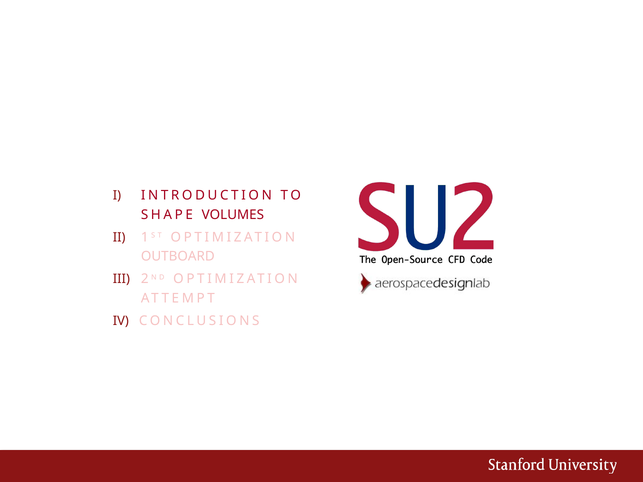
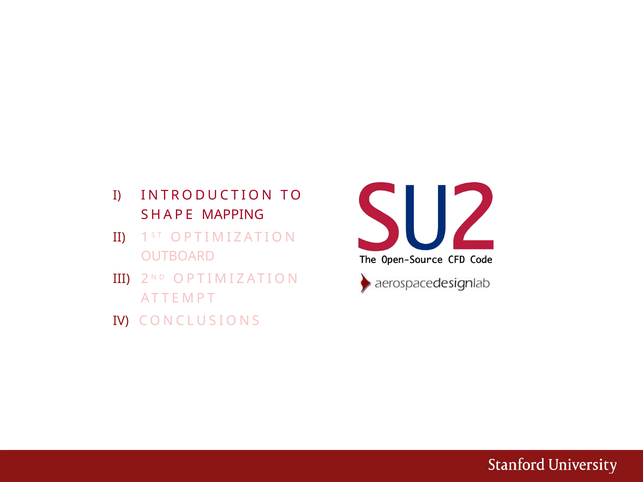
VOLUMES: VOLUMES -> MAPPING
